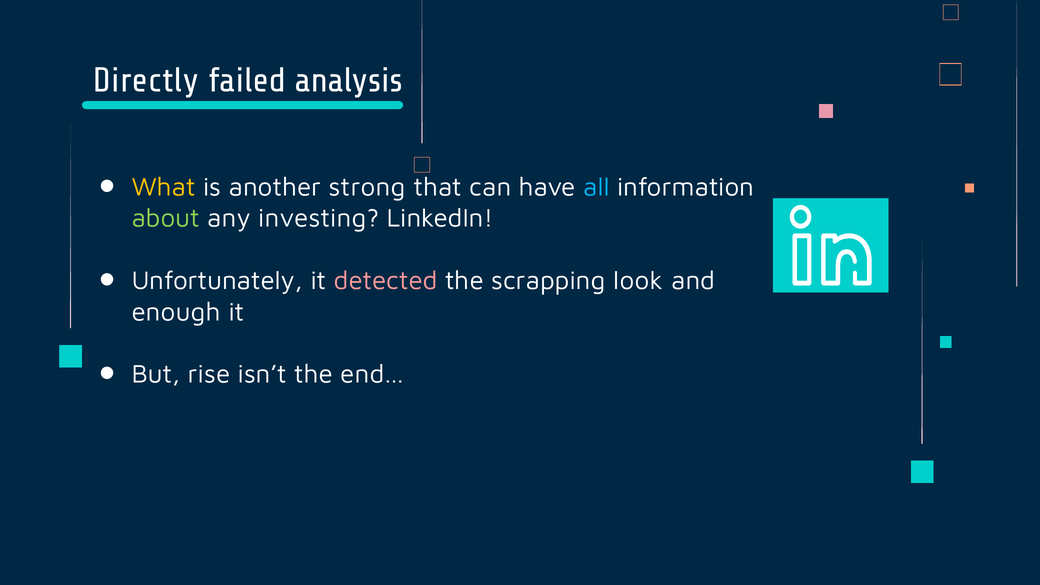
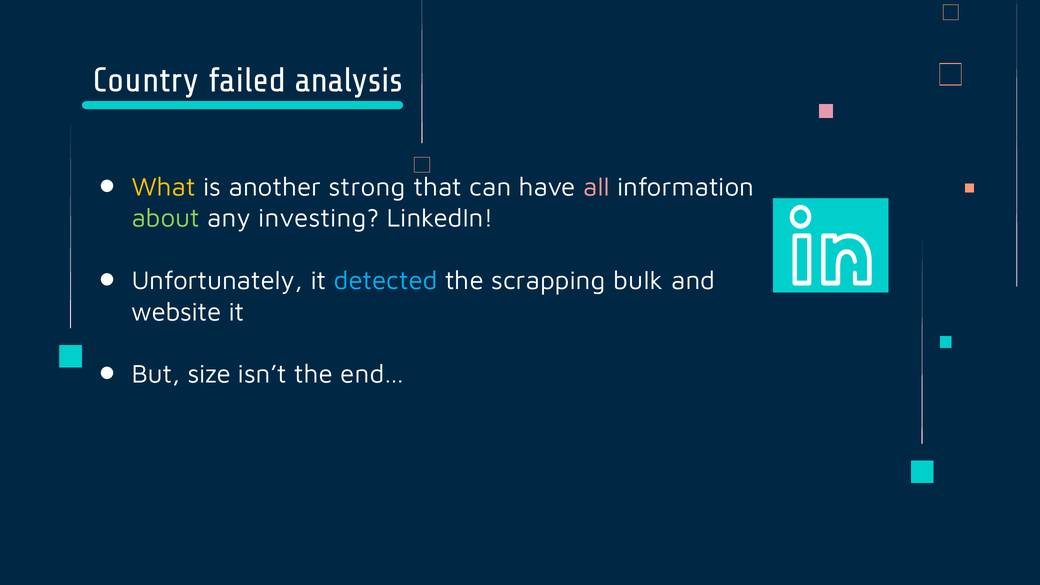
Directly: Directly -> Country
all colour: light blue -> pink
detected colour: pink -> light blue
look: look -> bulk
enough: enough -> website
rise: rise -> size
